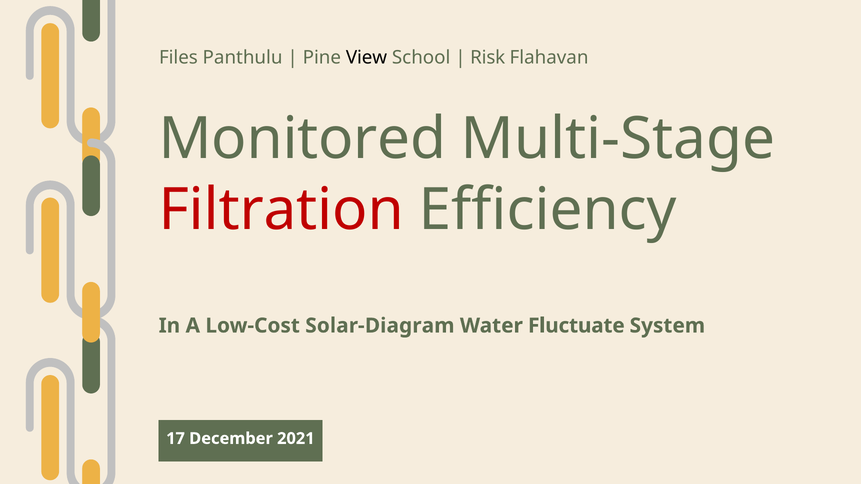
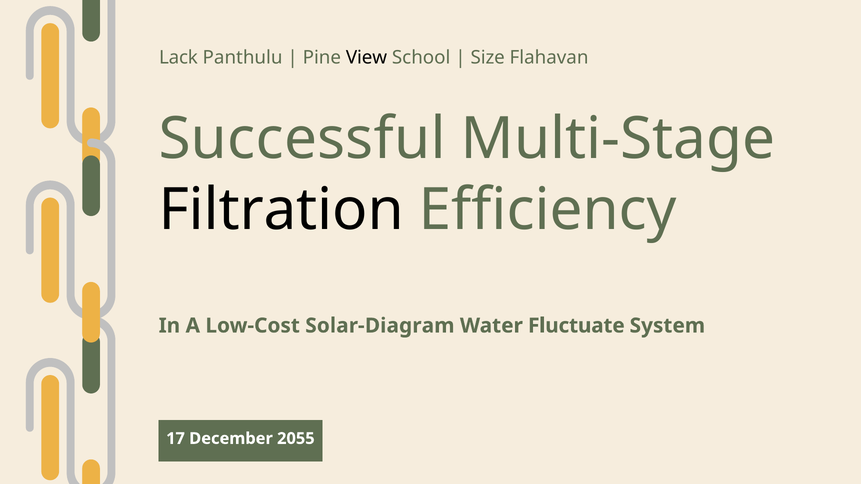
Files: Files -> Lack
Risk: Risk -> Size
Monitored: Monitored -> Successful
Filtration colour: red -> black
2021: 2021 -> 2055
